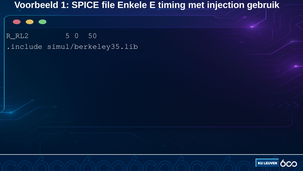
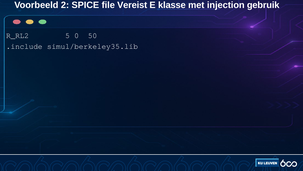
1: 1 -> 2
Enkele: Enkele -> Vereist
timing: timing -> klasse
